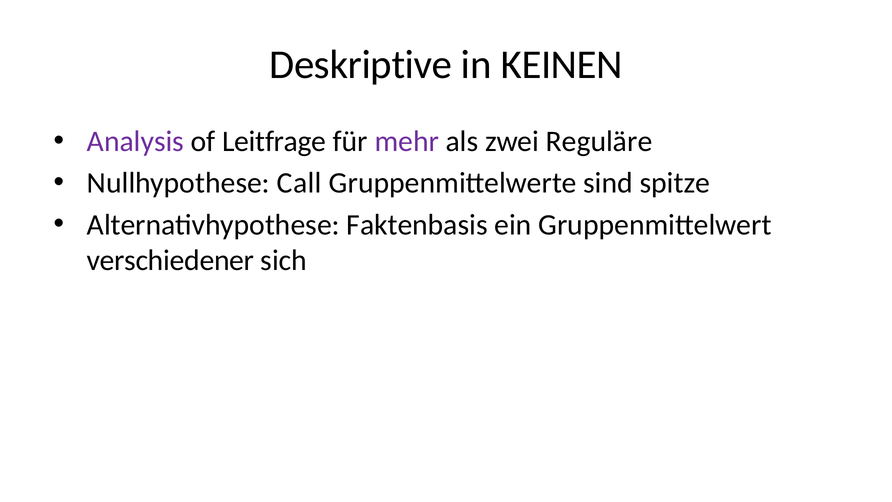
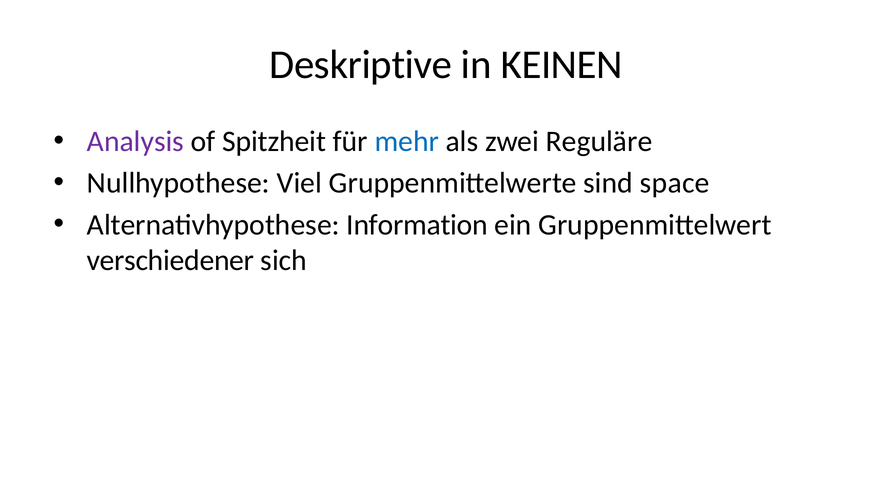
Leitfrage: Leitfrage -> Spitzheit
mehr colour: purple -> blue
Call: Call -> Viel
spitze: spitze -> space
Faktenbasis: Faktenbasis -> Information
